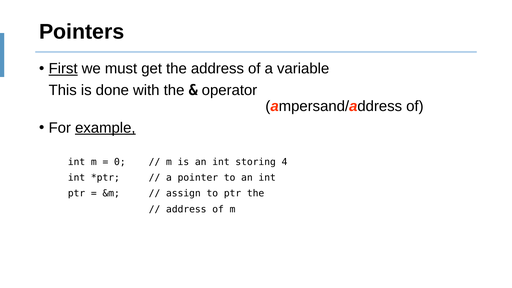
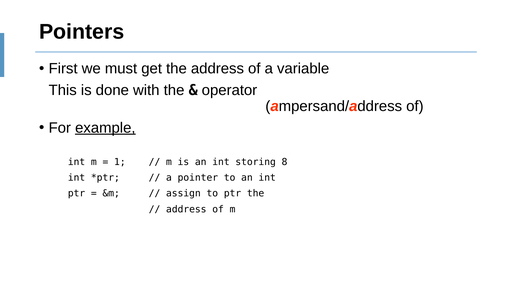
First underline: present -> none
0: 0 -> 1
4: 4 -> 8
